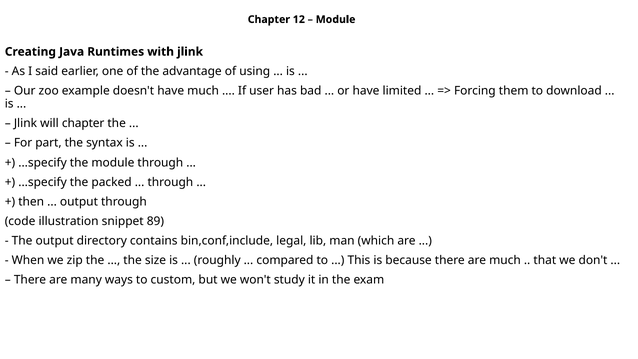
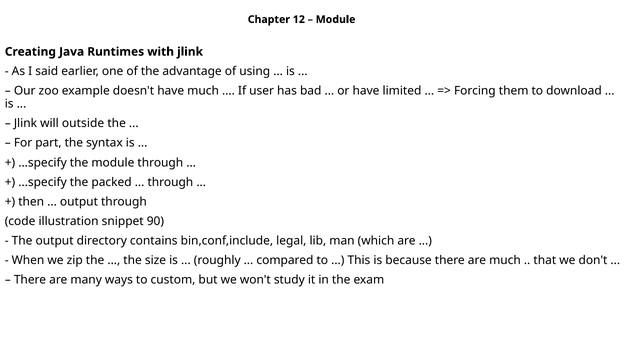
will chapter: chapter -> outside
89: 89 -> 90
